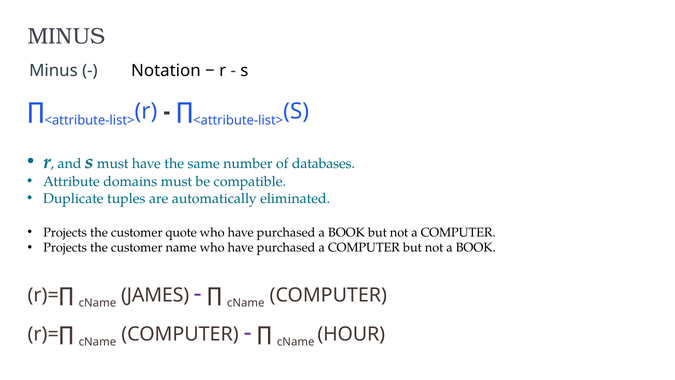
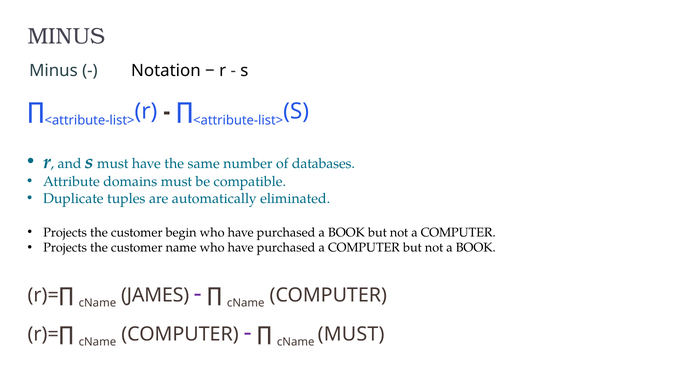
quote: quote -> begin
cName HOUR: HOUR -> MUST
